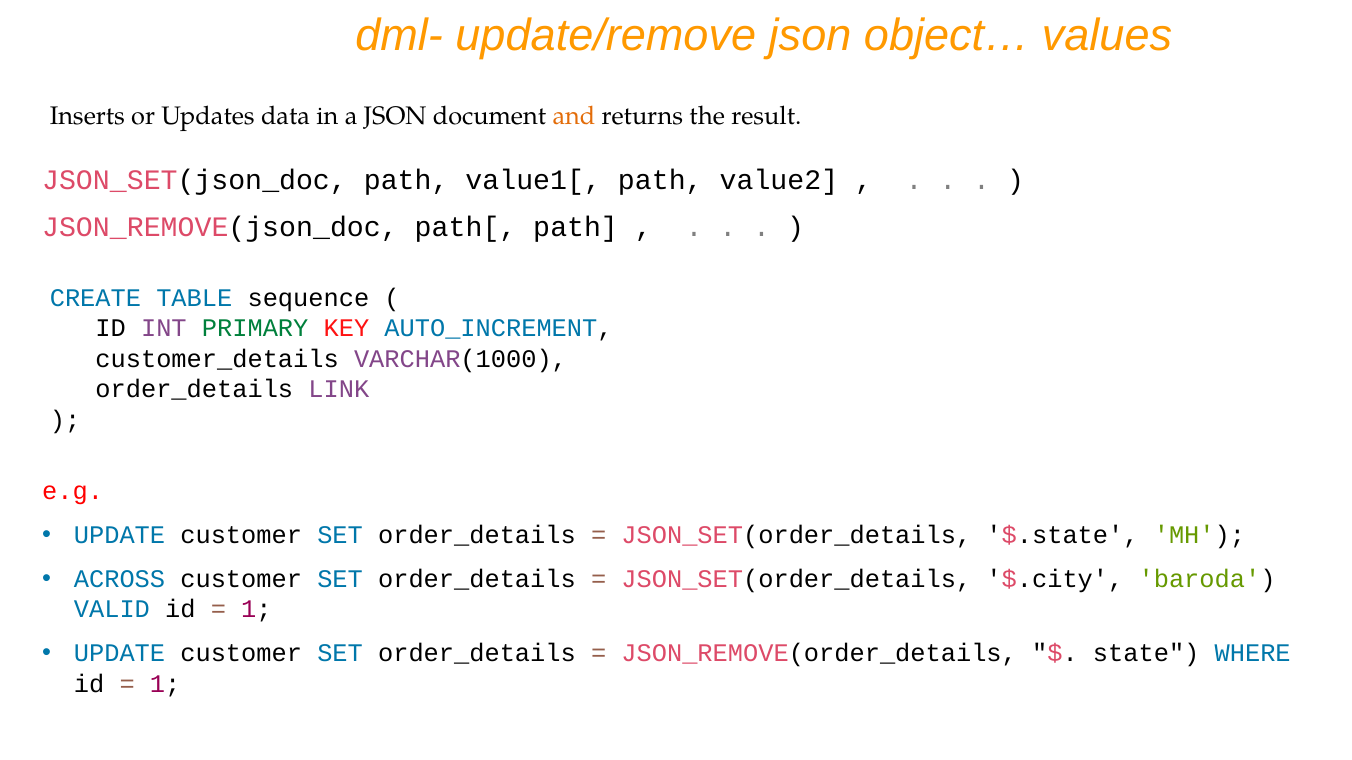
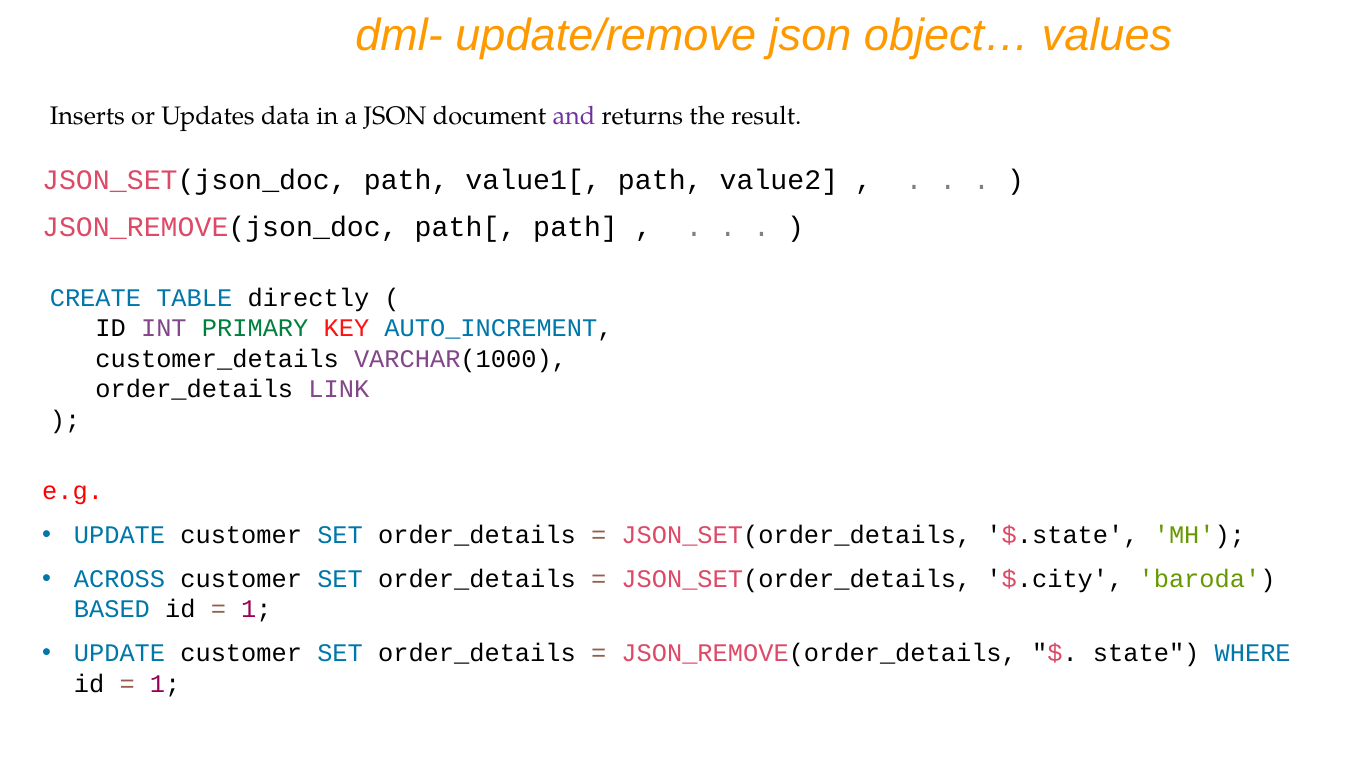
and colour: orange -> purple
sequence: sequence -> directly
VALID: VALID -> BASED
